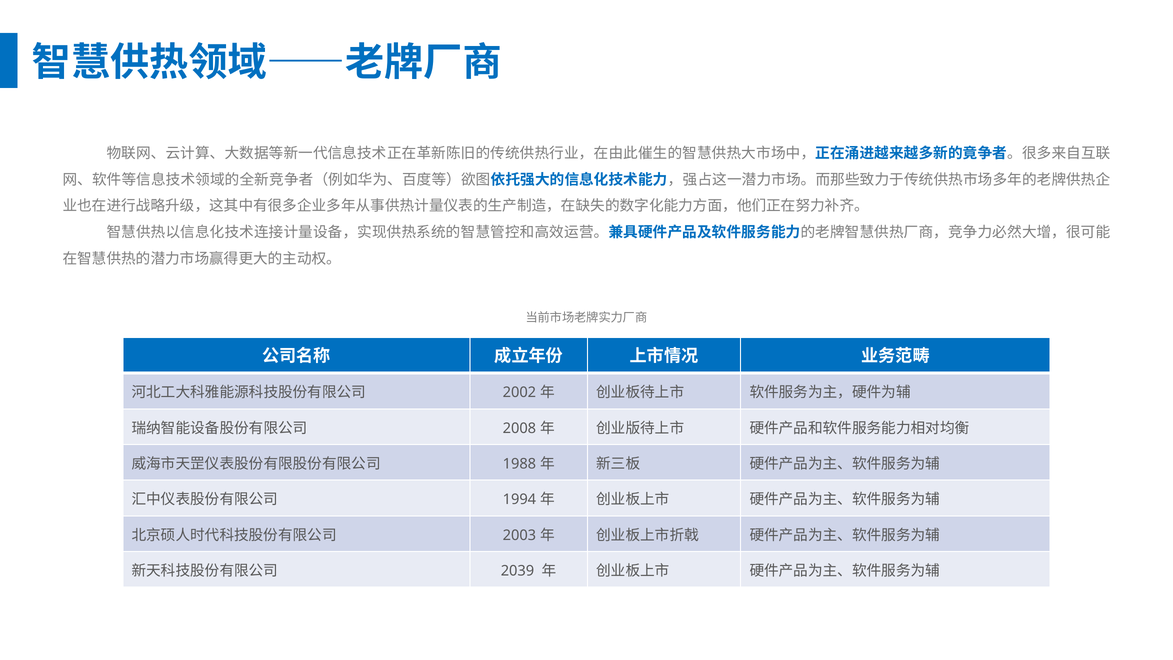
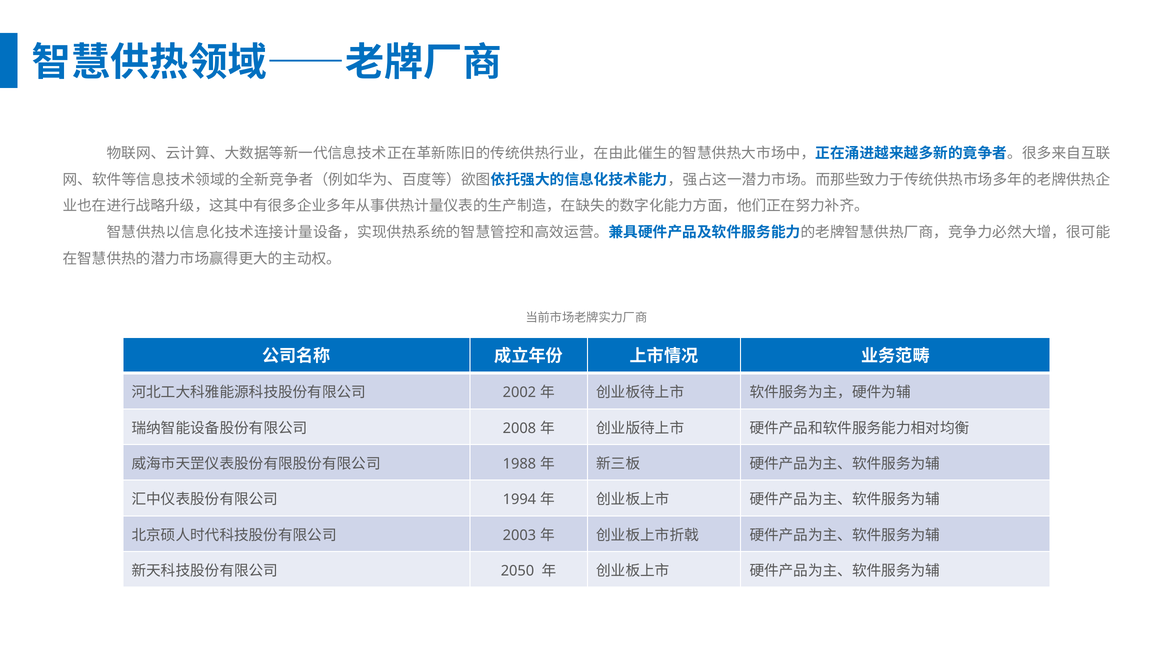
2039: 2039 -> 2050
